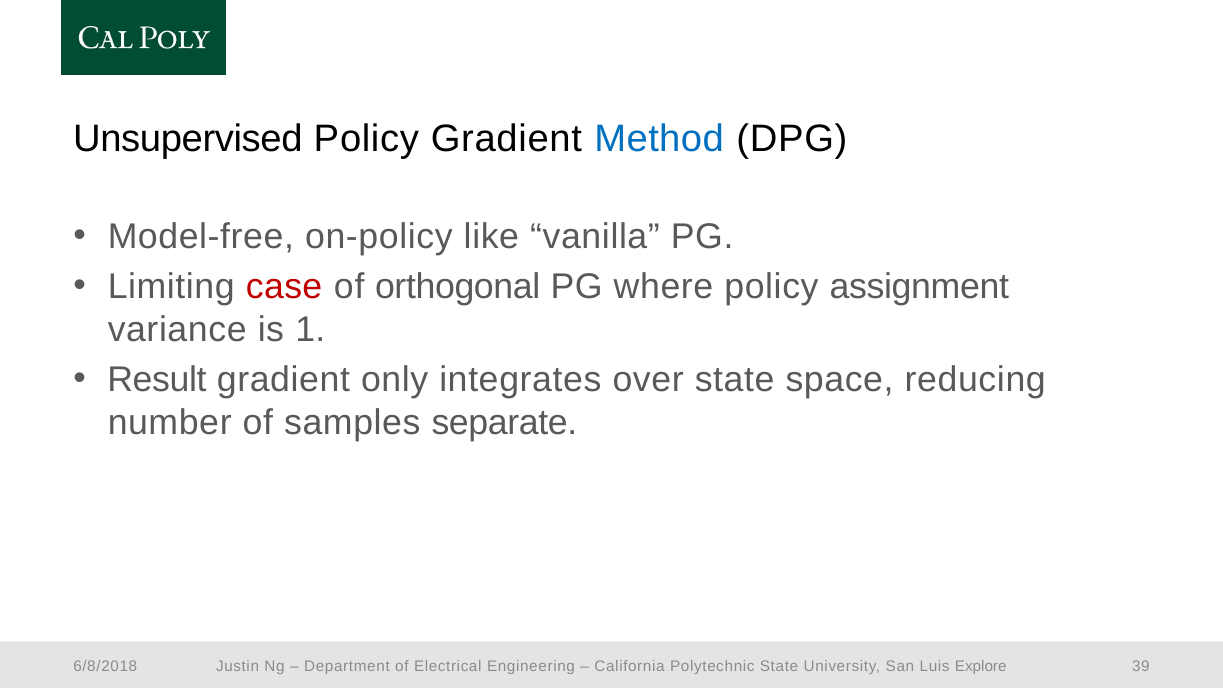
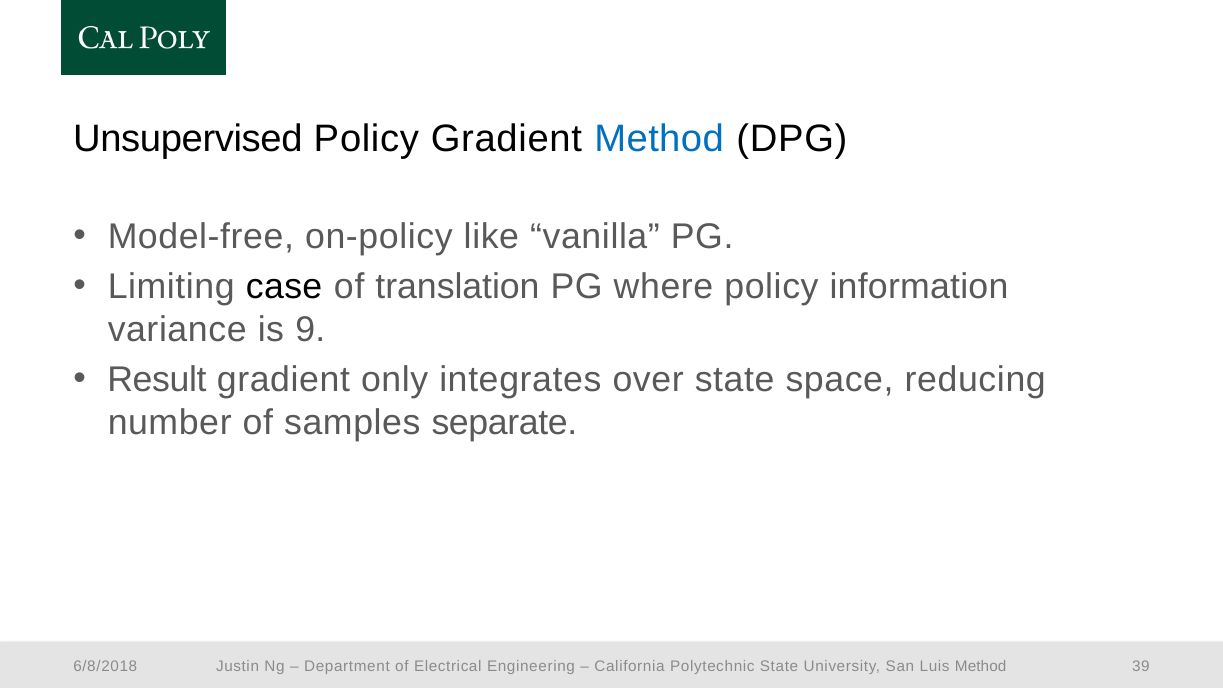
case colour: red -> black
orthogonal: orthogonal -> translation
assignment: assignment -> information
1: 1 -> 9
Luis Explore: Explore -> Method
